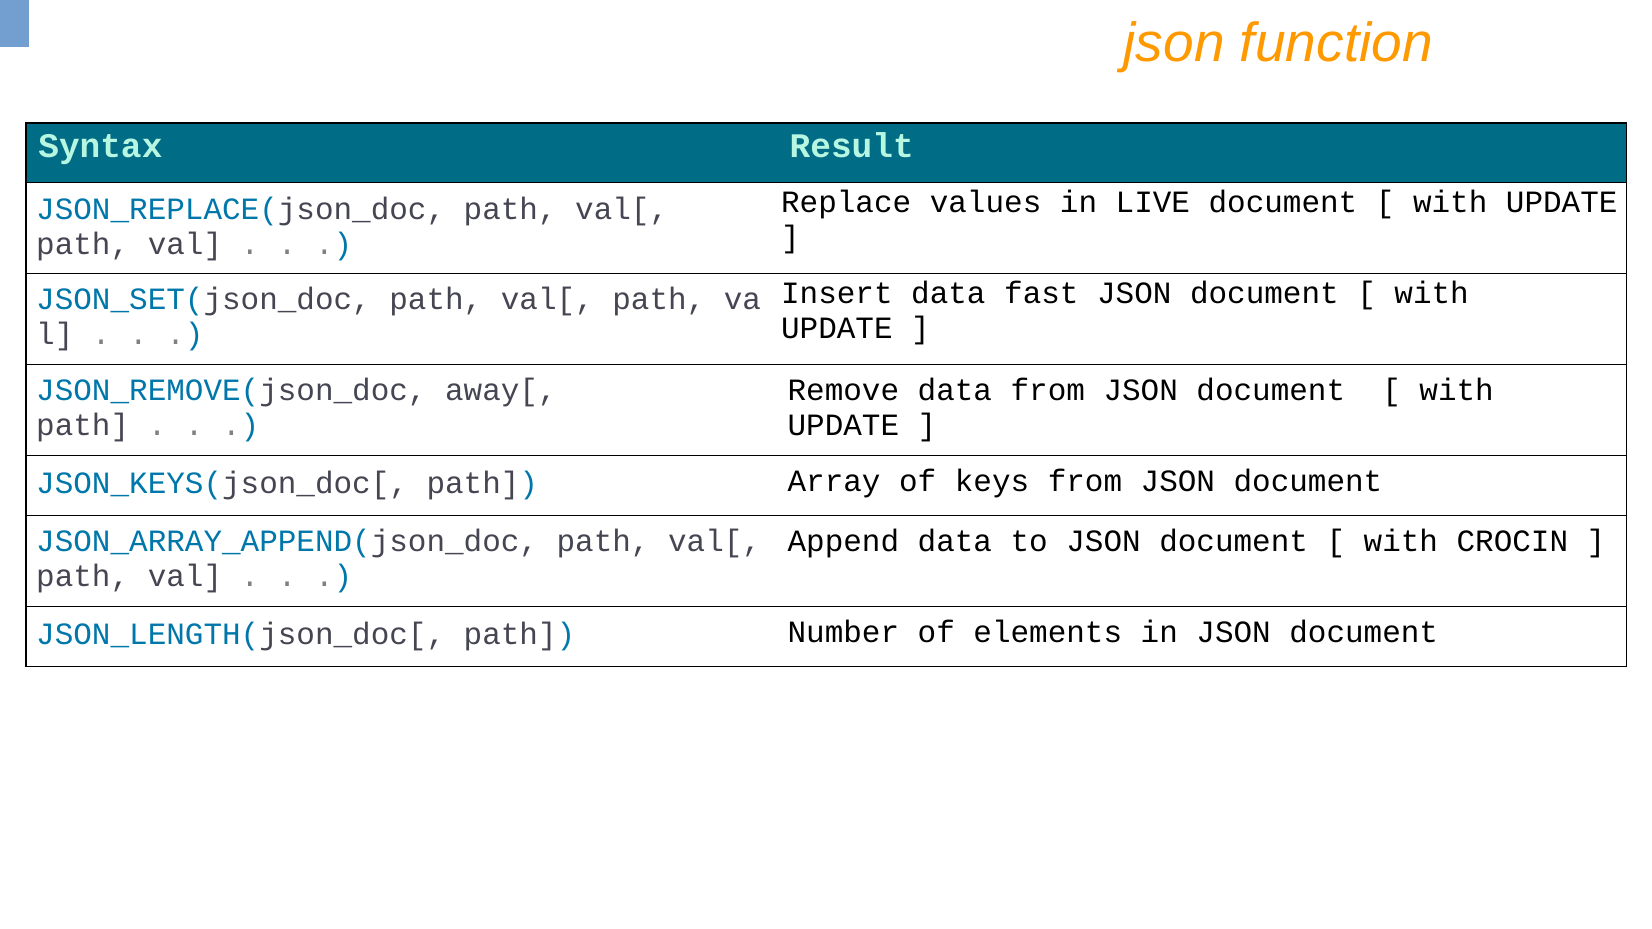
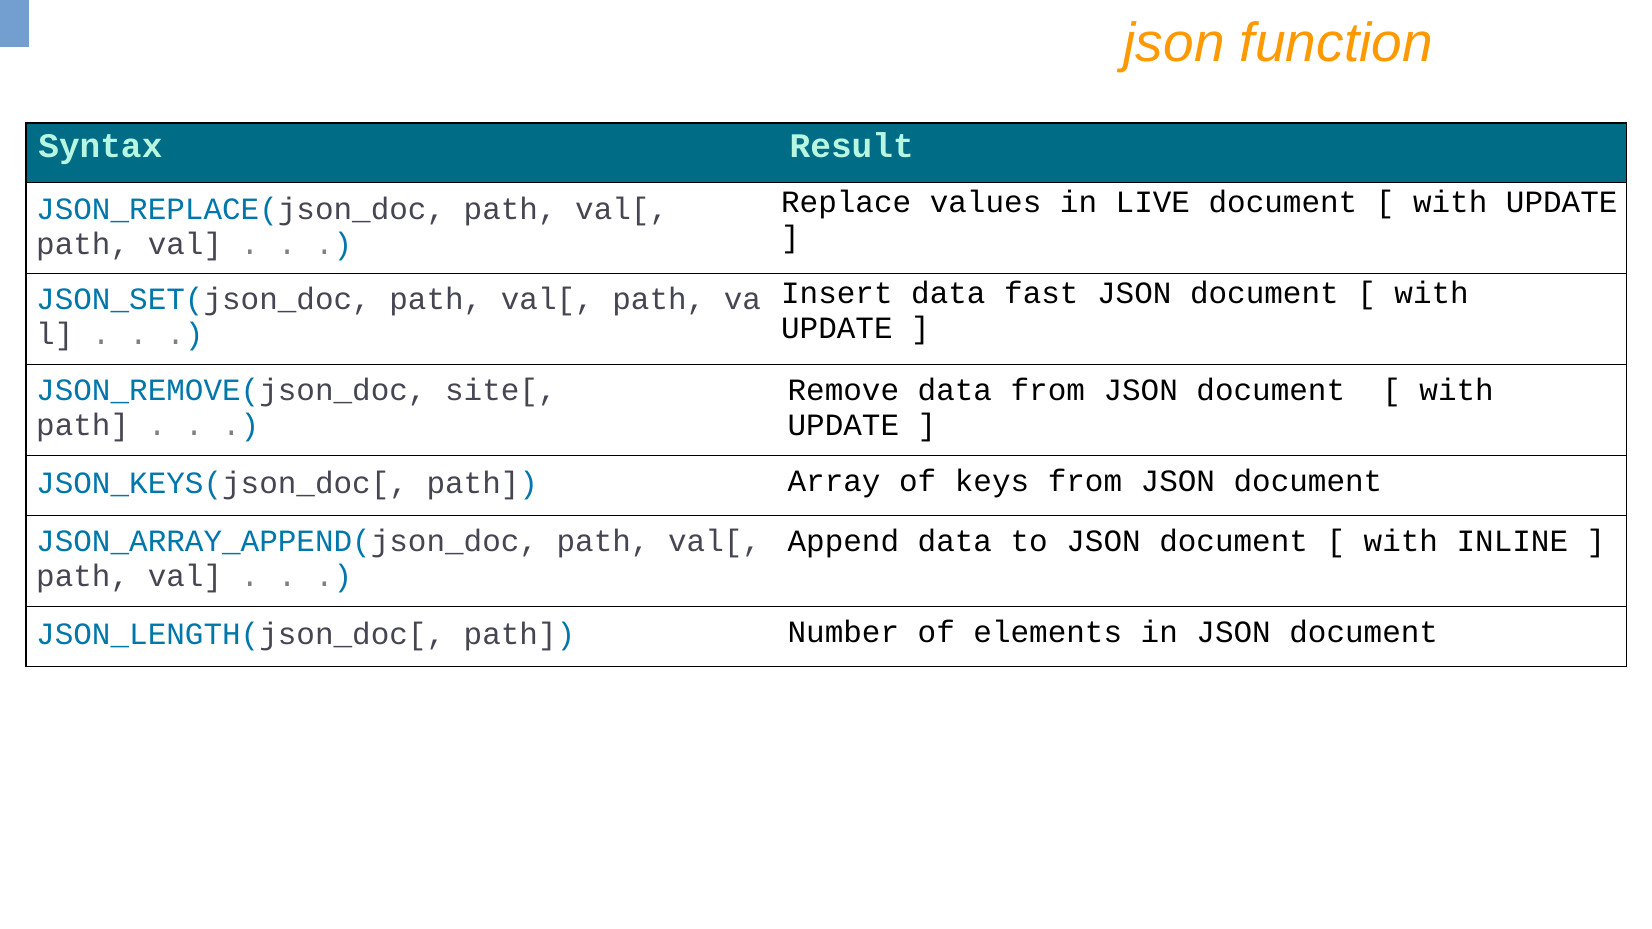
away[: away[ -> site[
CROCIN: CROCIN -> INLINE
